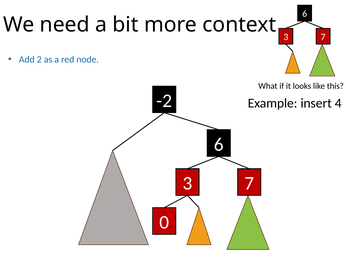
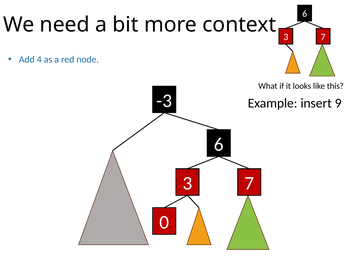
2: 2 -> 4
-2: -2 -> -3
4: 4 -> 9
